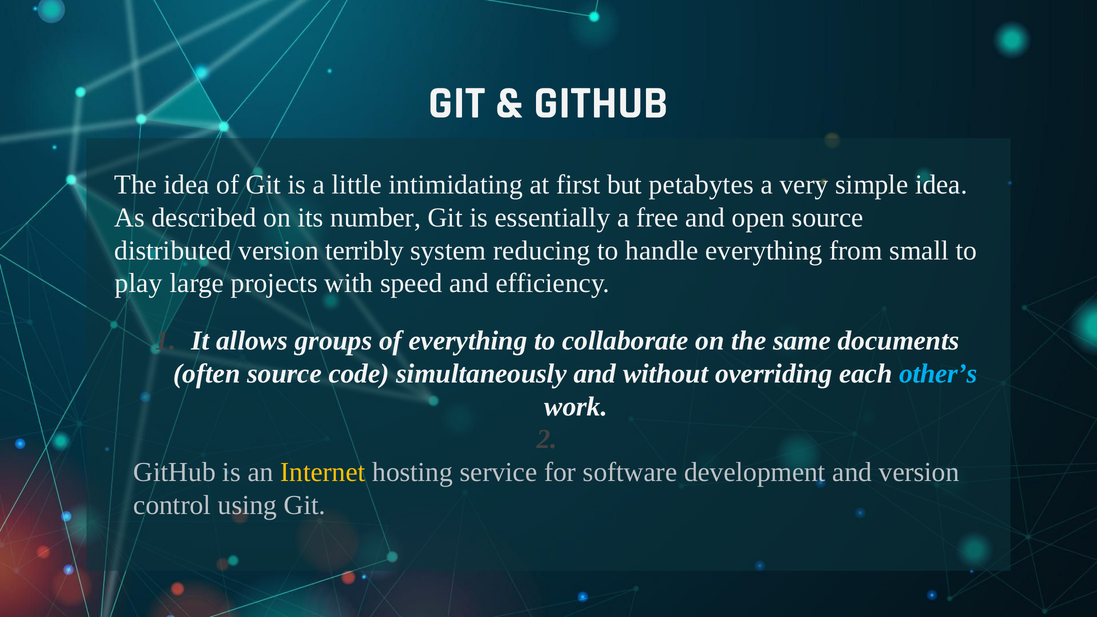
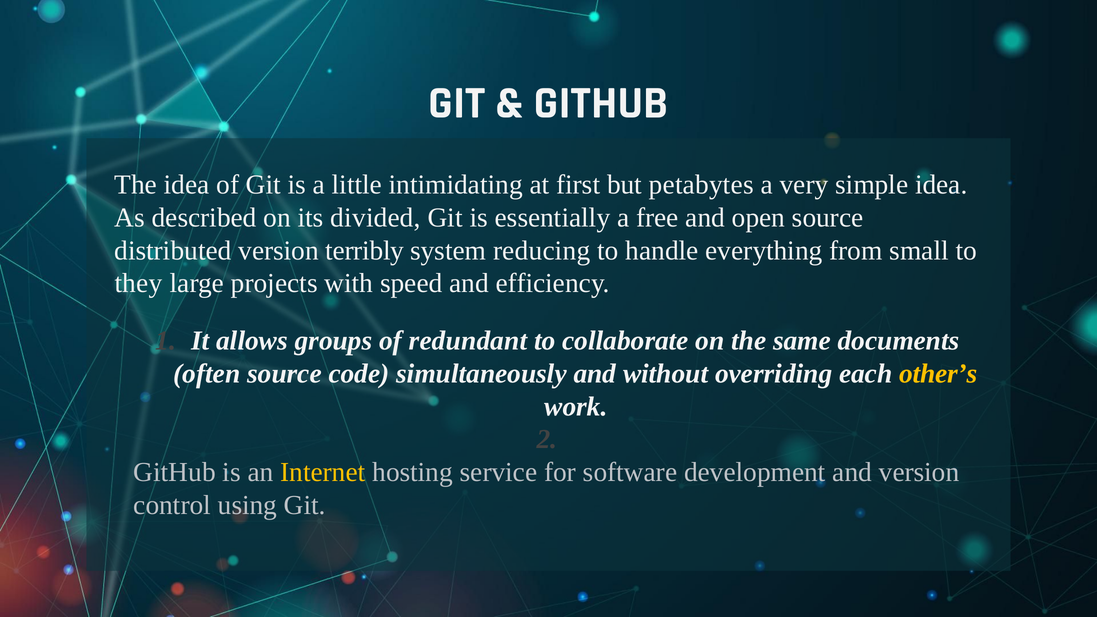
number: number -> divided
play: play -> they
of everything: everything -> redundant
other’s colour: light blue -> yellow
